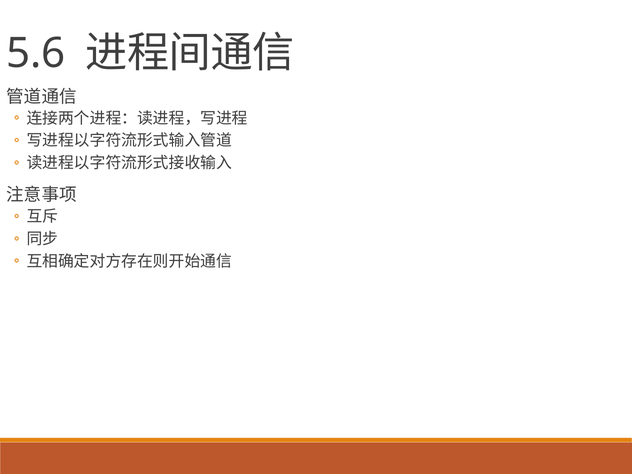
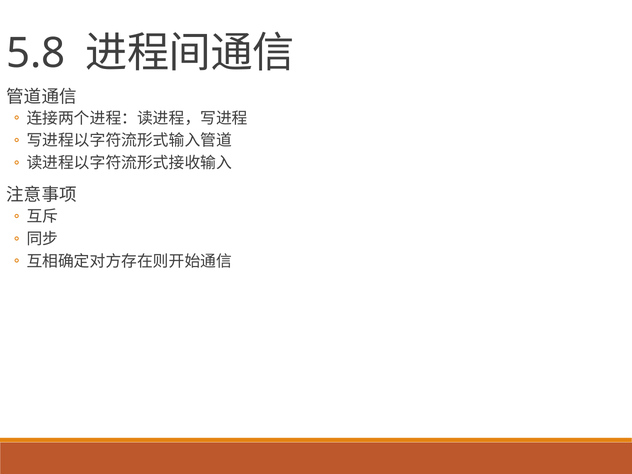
5.6: 5.6 -> 5.8
